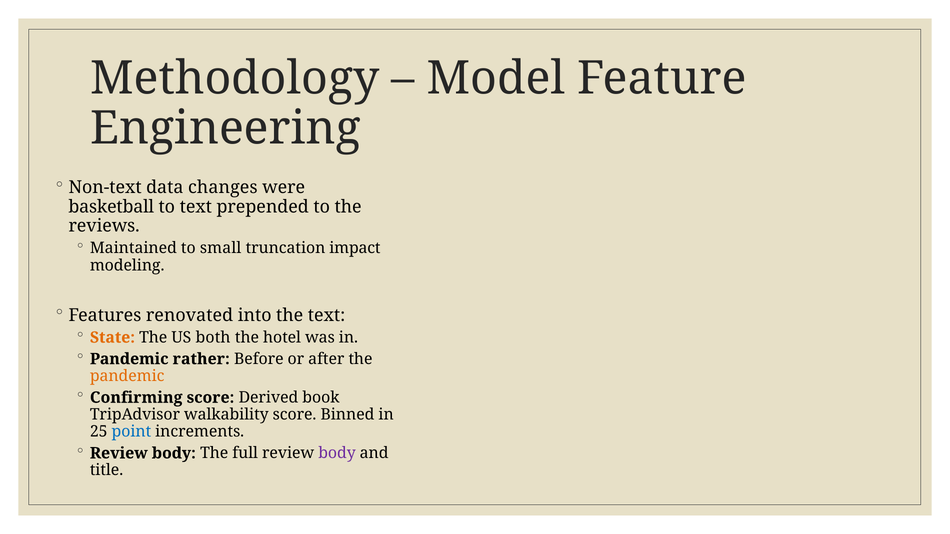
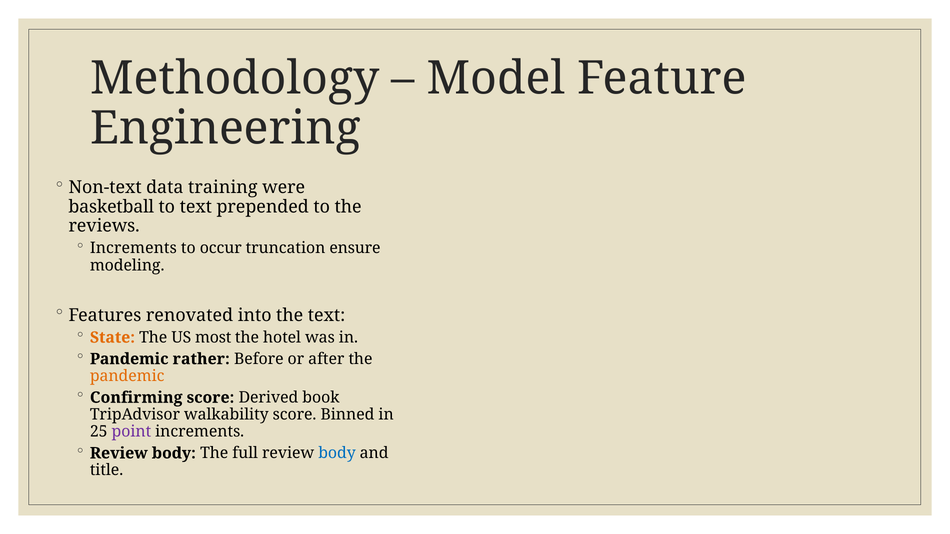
changes: changes -> training
Maintained at (133, 248): Maintained -> Increments
small: small -> occur
impact: impact -> ensure
both: both -> most
point colour: blue -> purple
body at (337, 453) colour: purple -> blue
